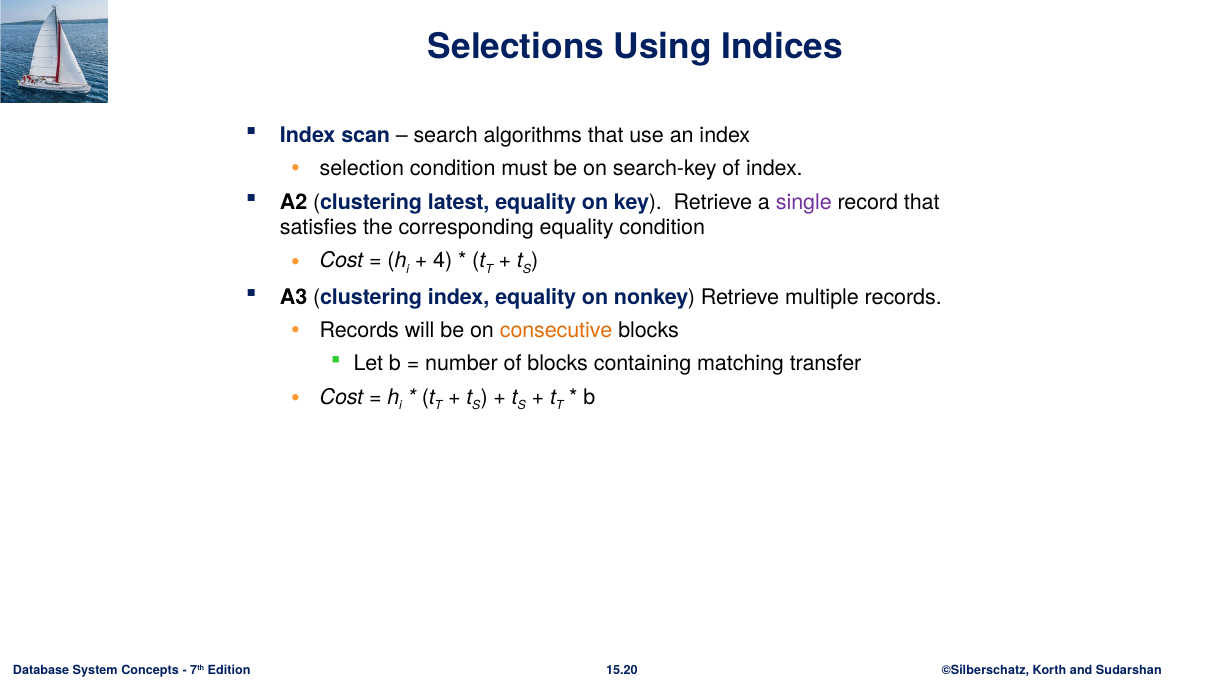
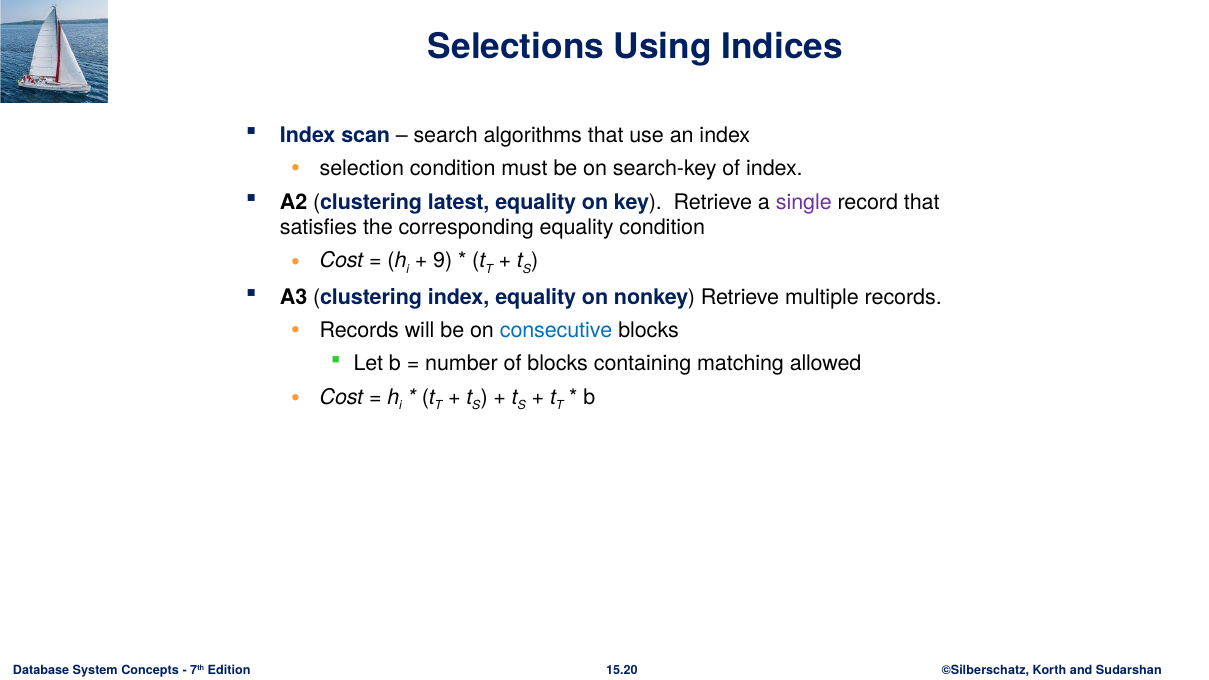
4: 4 -> 9
consecutive colour: orange -> blue
transfer: transfer -> allowed
